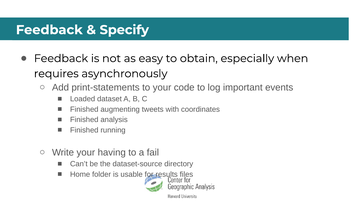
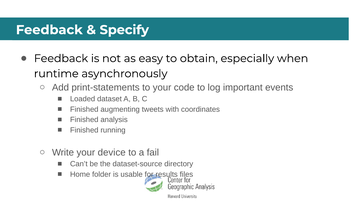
requires: requires -> runtime
having: having -> device
